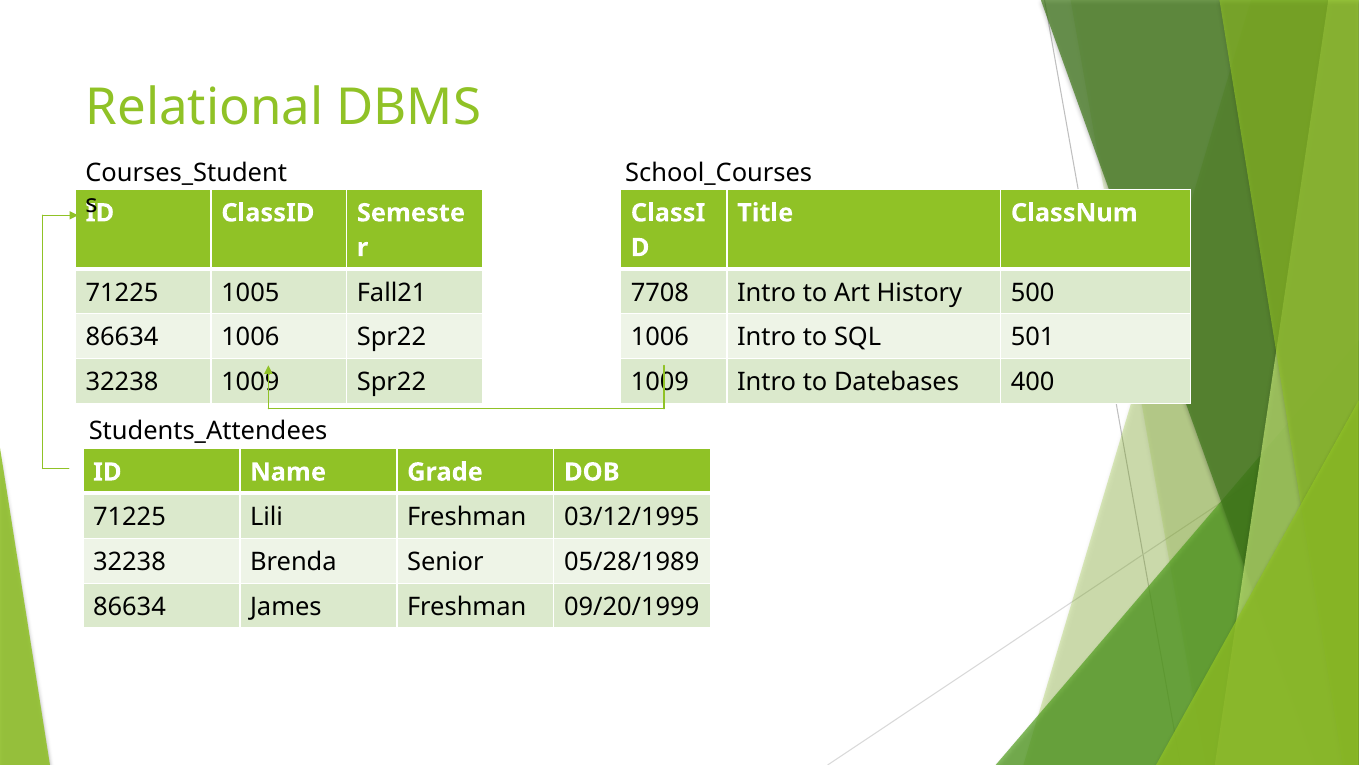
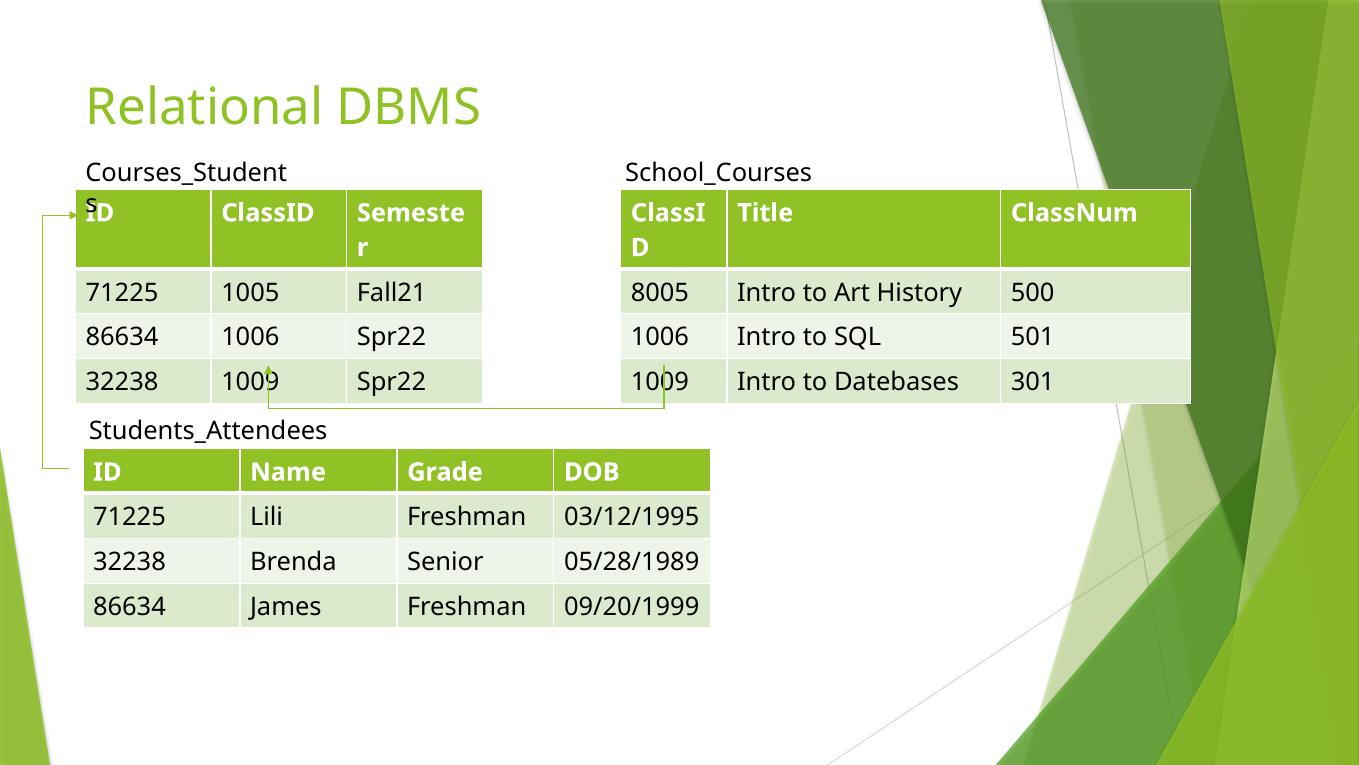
7708: 7708 -> 8005
400: 400 -> 301
